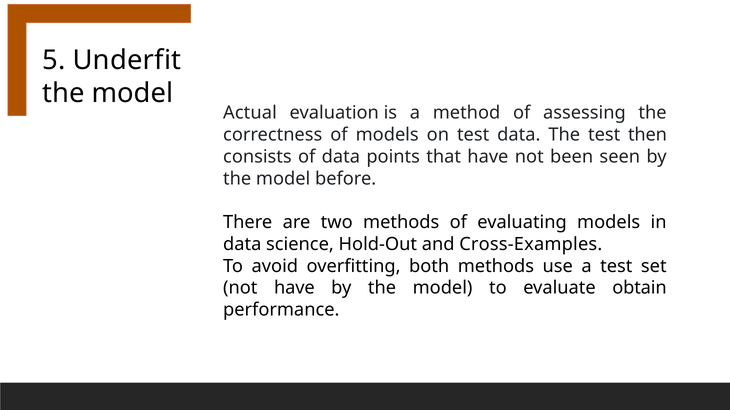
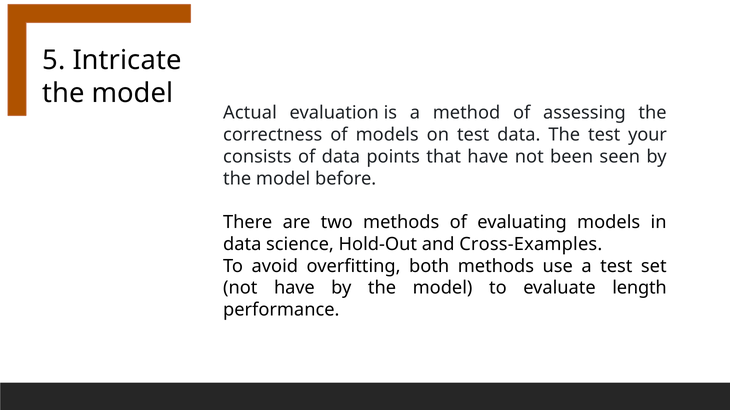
Underfit: Underfit -> Intricate
then: then -> your
obtain: obtain -> length
